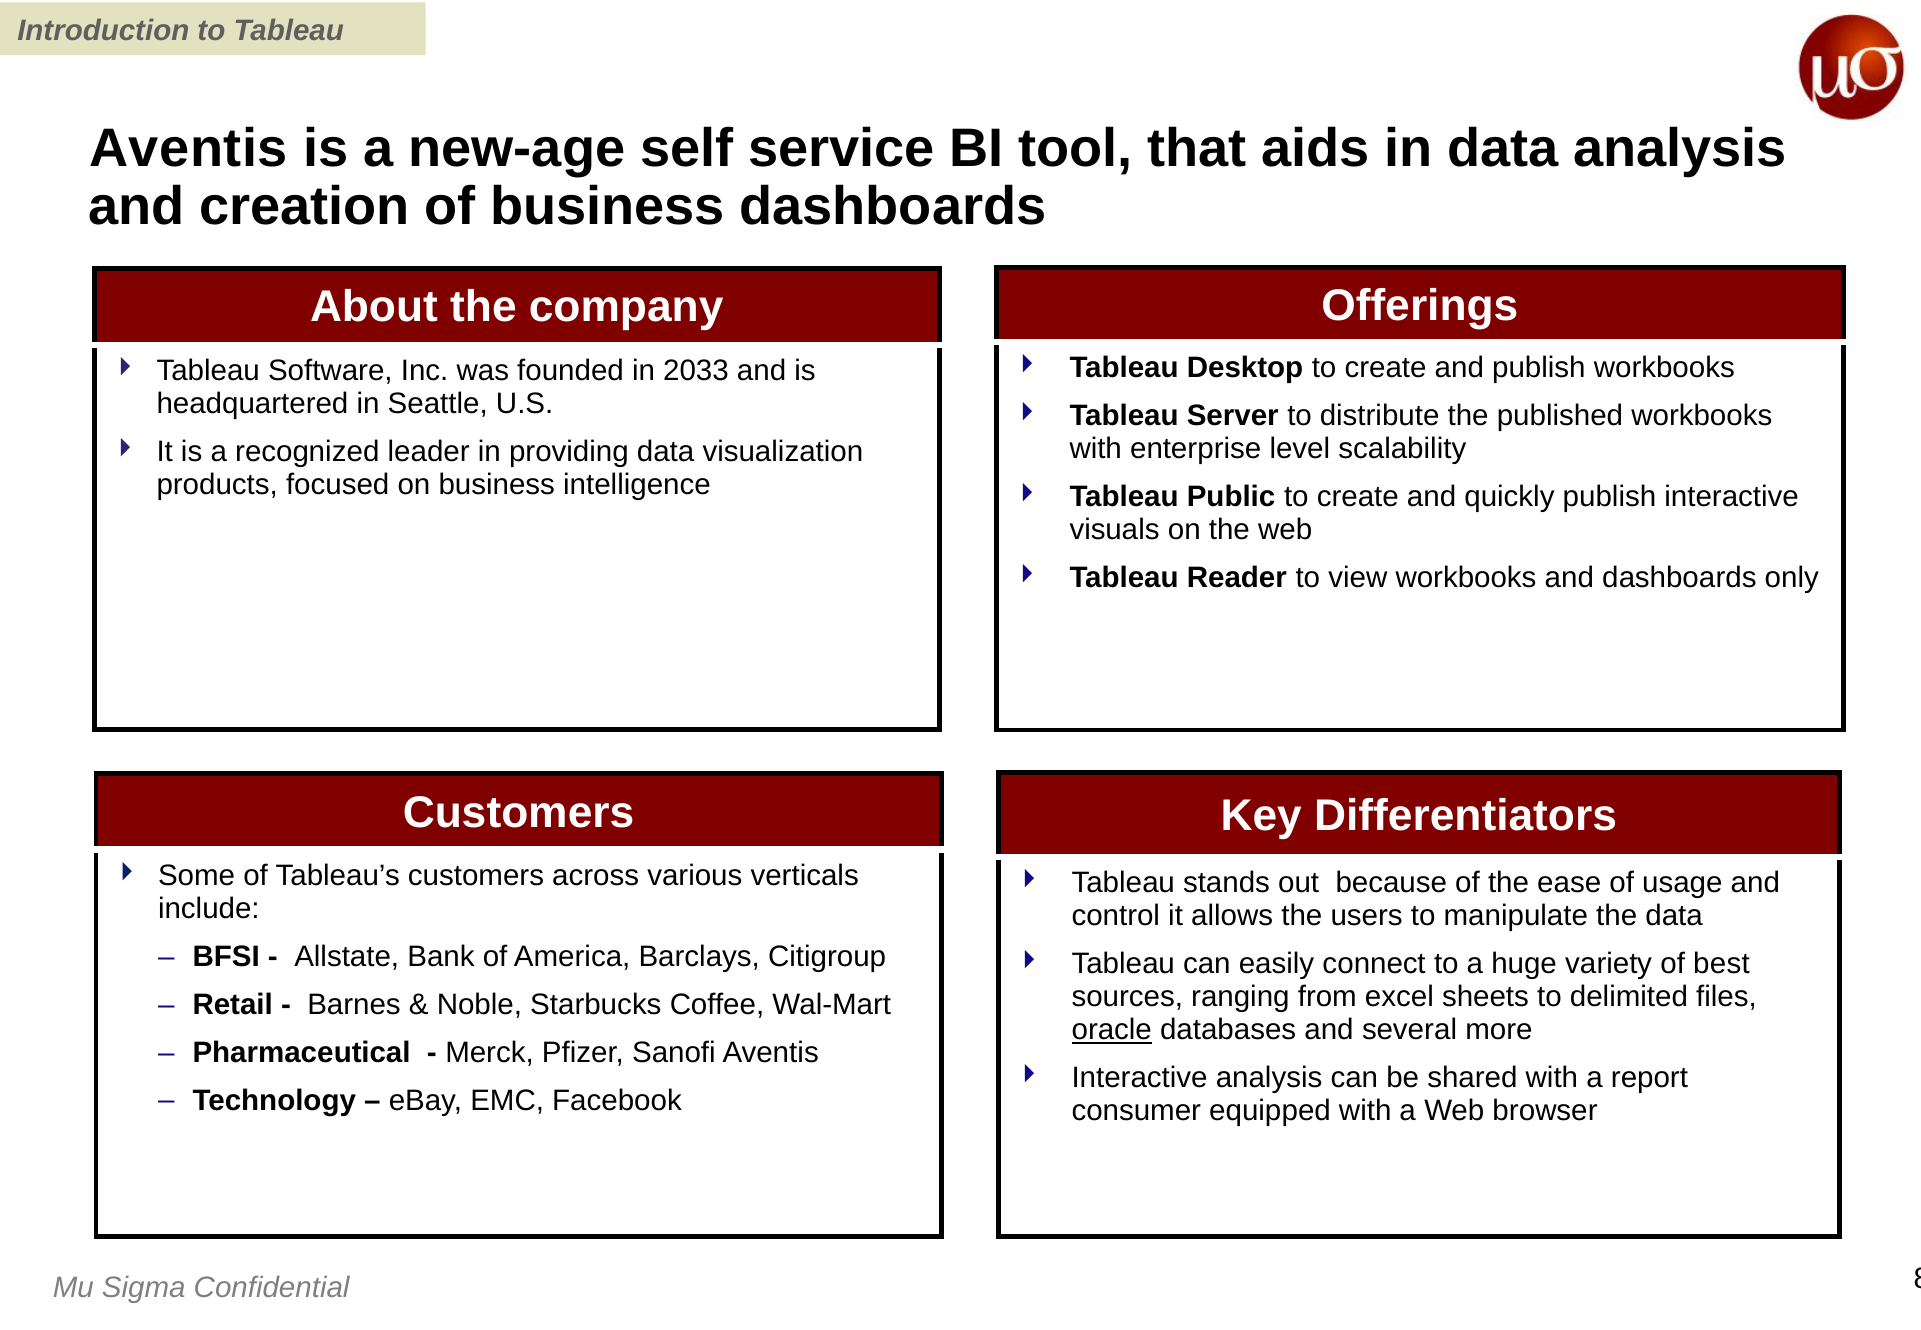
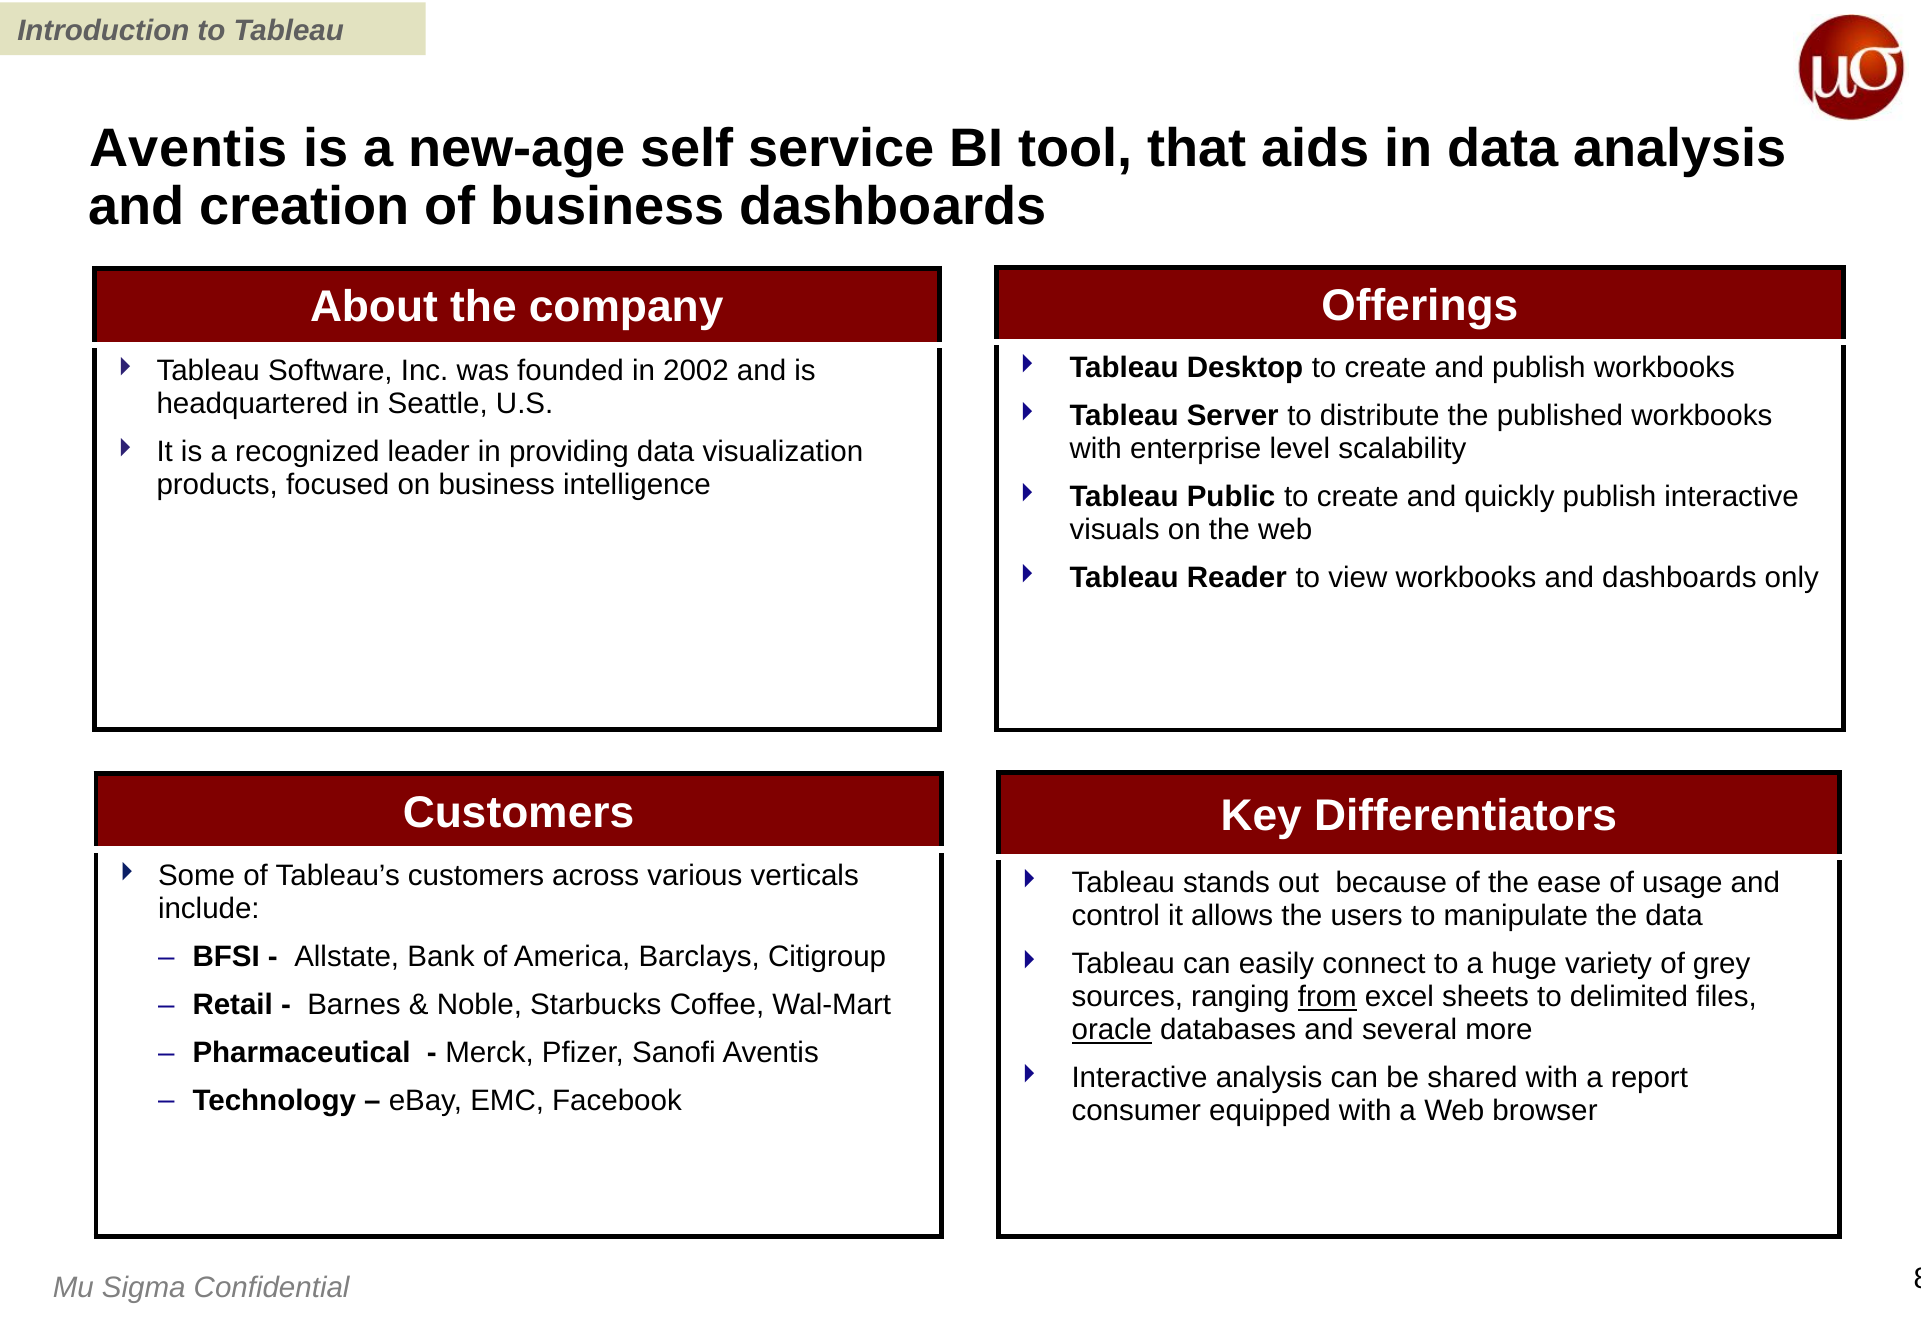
2033: 2033 -> 2002
best: best -> grey
from underline: none -> present
